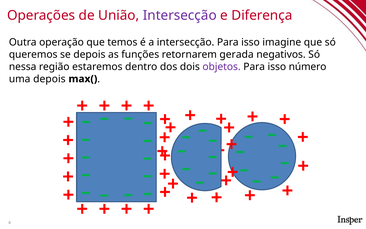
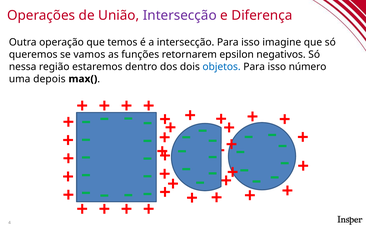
se depois: depois -> vamos
gerada: gerada -> epsilon
objetos colour: purple -> blue
